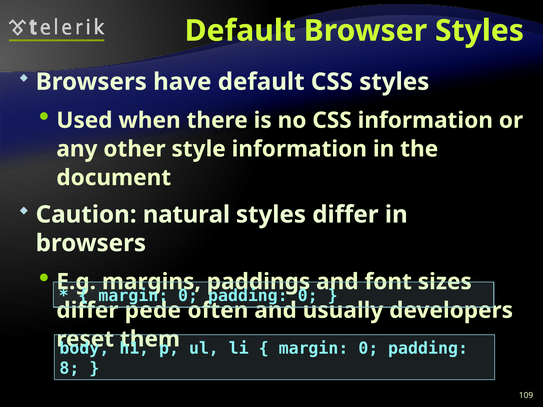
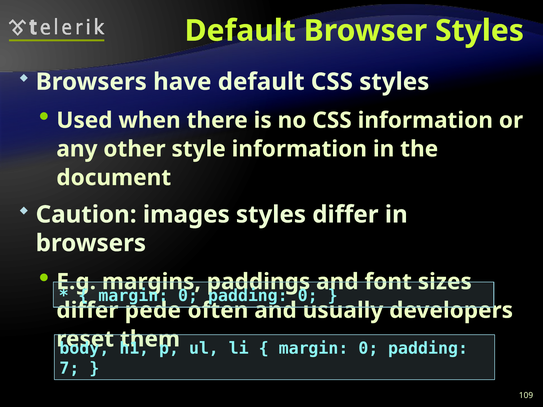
natural: natural -> images
8: 8 -> 7
